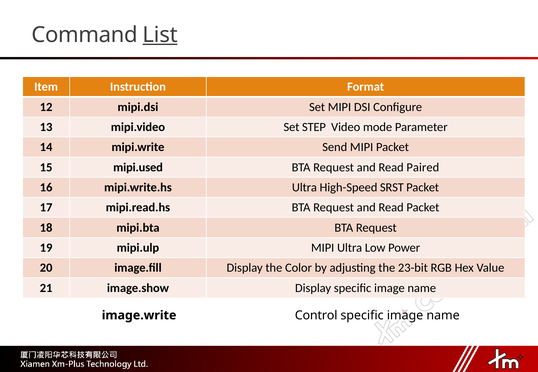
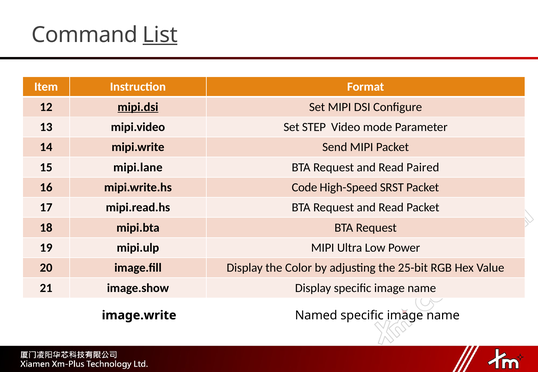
mipi.dsi underline: none -> present
mipi.used: mipi.used -> mipi.lane
mipi.write.hs Ultra: Ultra -> Code
23-bit: 23-bit -> 25-bit
Control: Control -> Named
